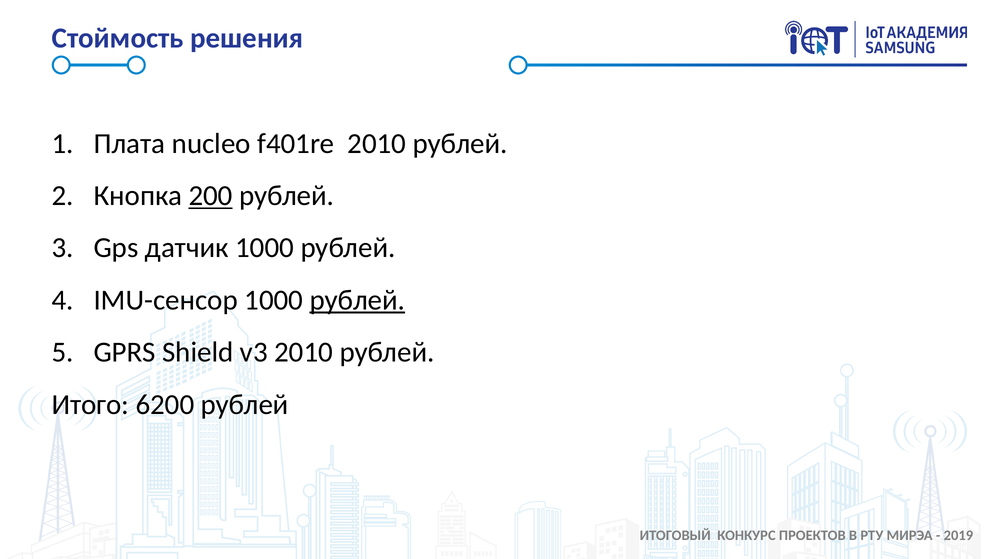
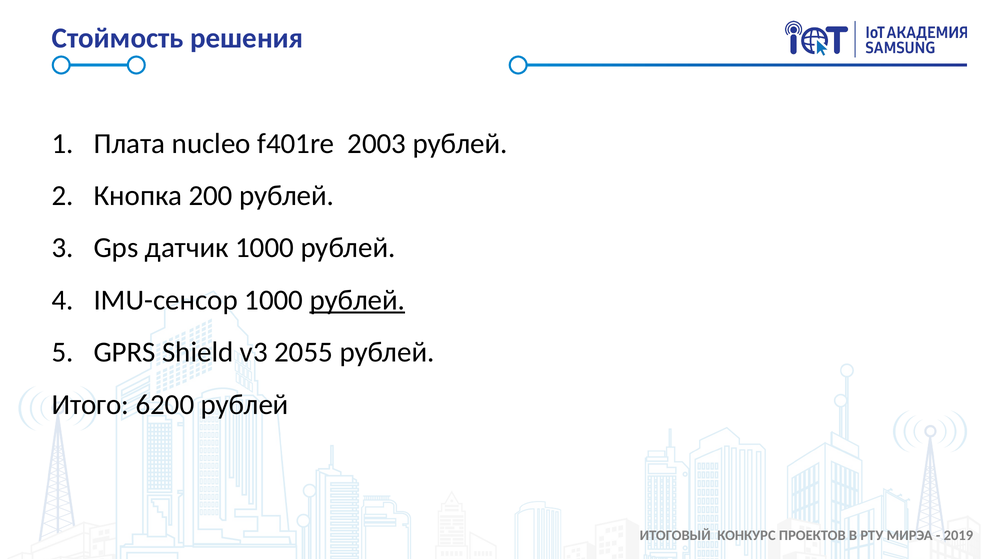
f401re 2010: 2010 -> 2003
200 underline: present -> none
v3 2010: 2010 -> 2055
